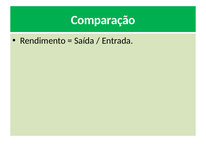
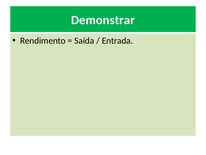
Comparação: Comparação -> Demonstrar
